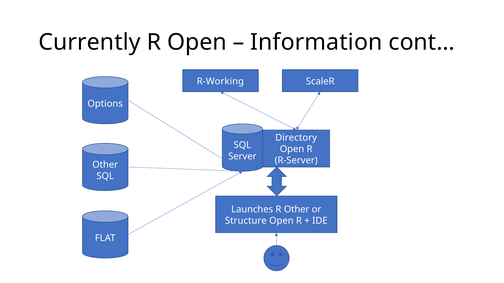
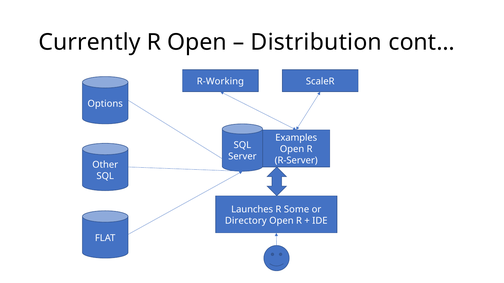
Information: Information -> Distribution
Directory: Directory -> Examples
R Other: Other -> Some
Structure: Structure -> Directory
